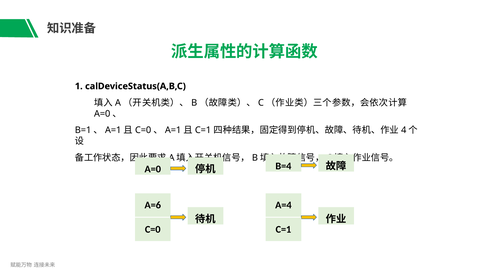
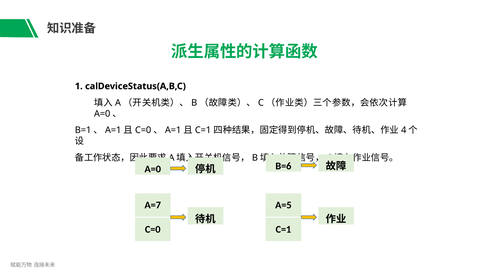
B=4: B=4 -> B=6
A=6: A=6 -> A=7
A=4: A=4 -> A=5
